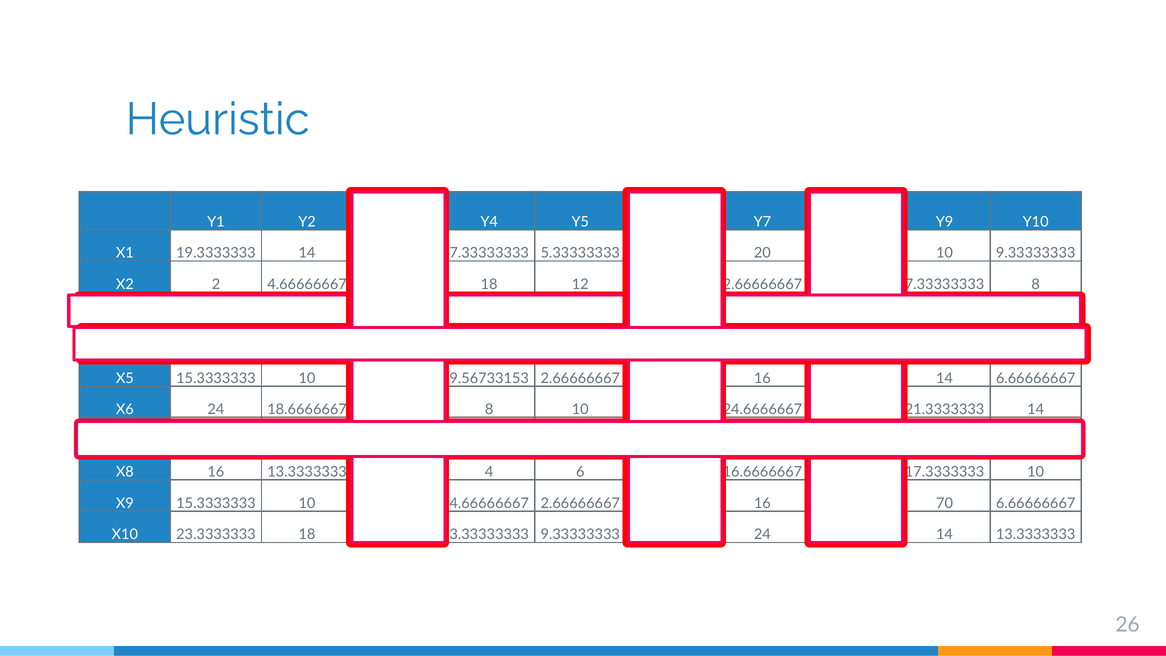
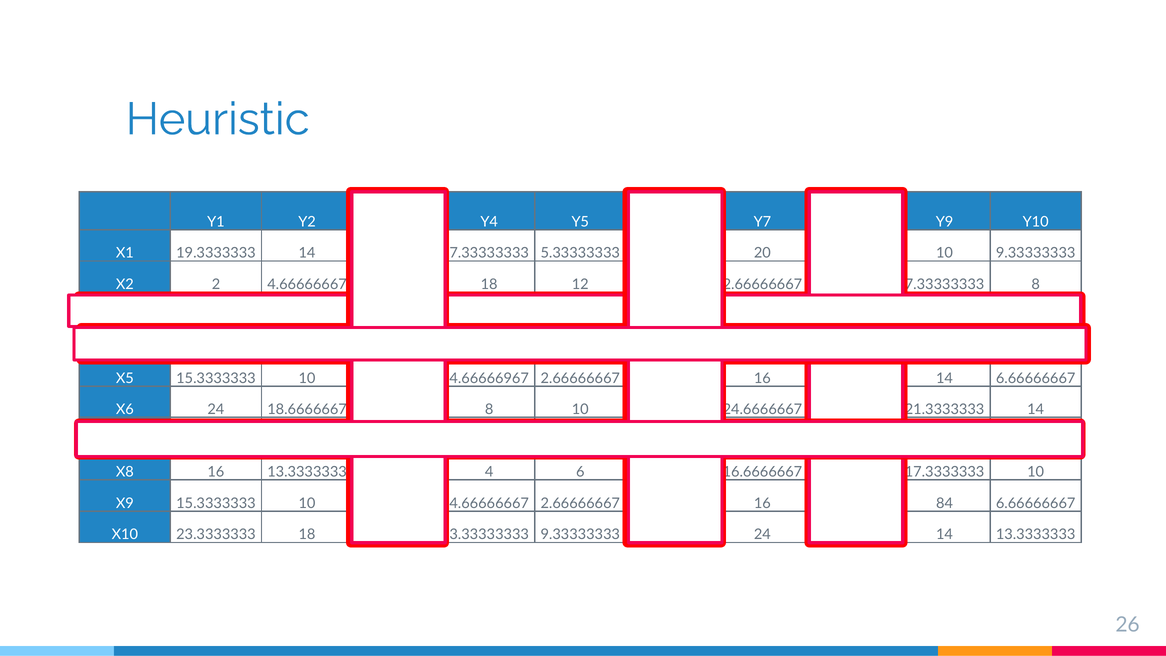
9.56733153: 9.56733153 -> 4.66666967
70: 70 -> 84
